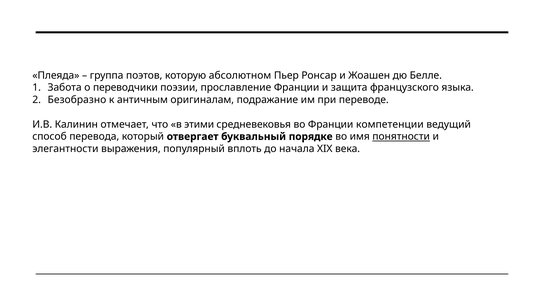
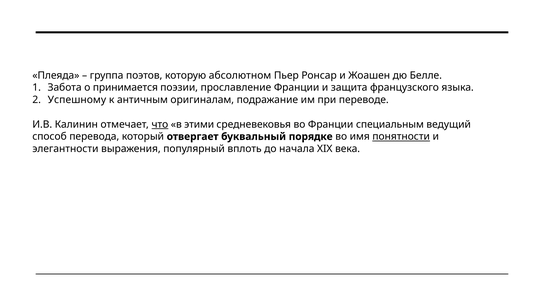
переводчики: переводчики -> принимается
Безобразно: Безобразно -> Успешному
что underline: none -> present
компетенции: компетенции -> специальным
